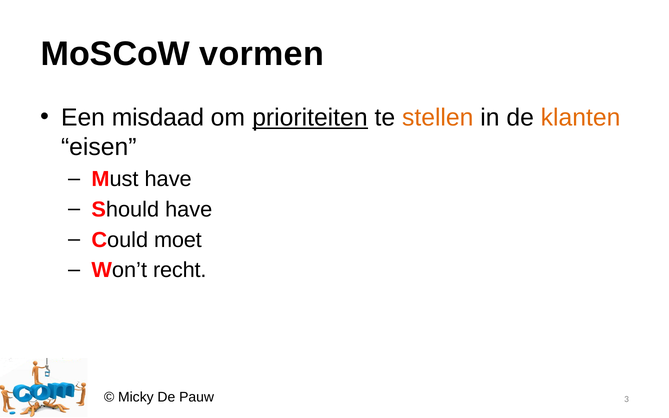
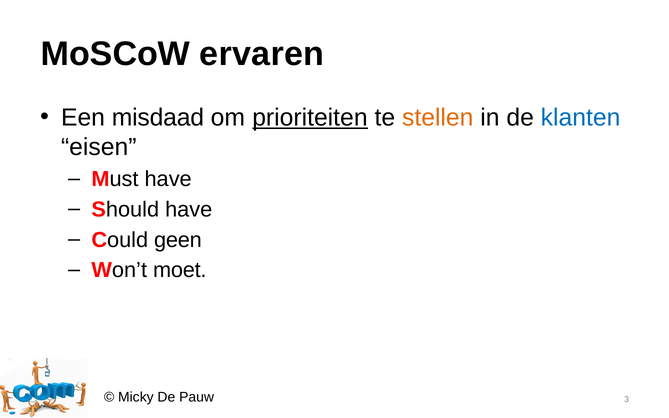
vormen: vormen -> ervaren
klanten colour: orange -> blue
moet: moet -> geen
recht: recht -> moet
